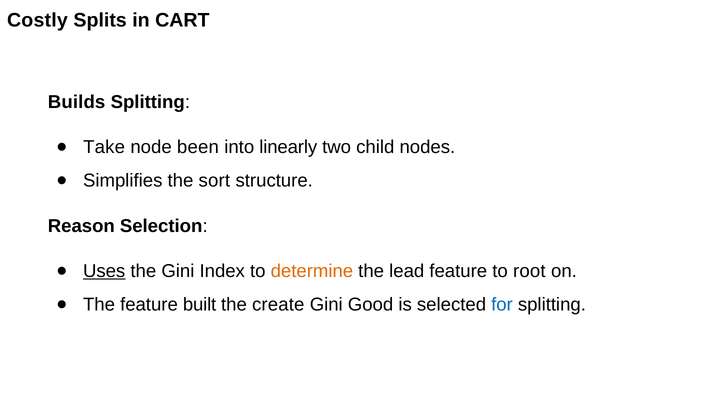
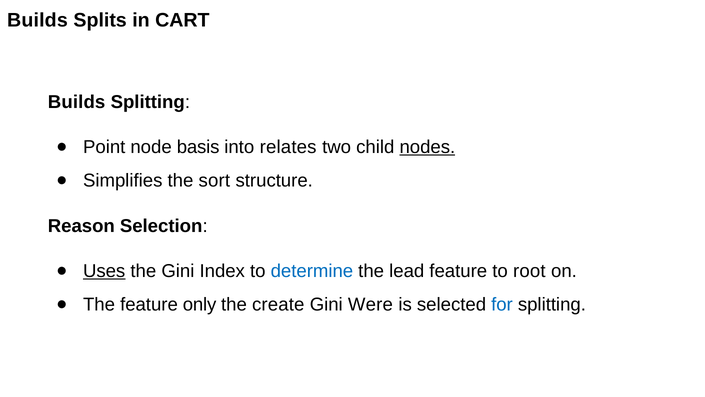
Costly at (37, 20): Costly -> Builds
Take: Take -> Point
been: been -> basis
linearly: linearly -> relates
nodes underline: none -> present
determine colour: orange -> blue
built: built -> only
Good: Good -> Were
